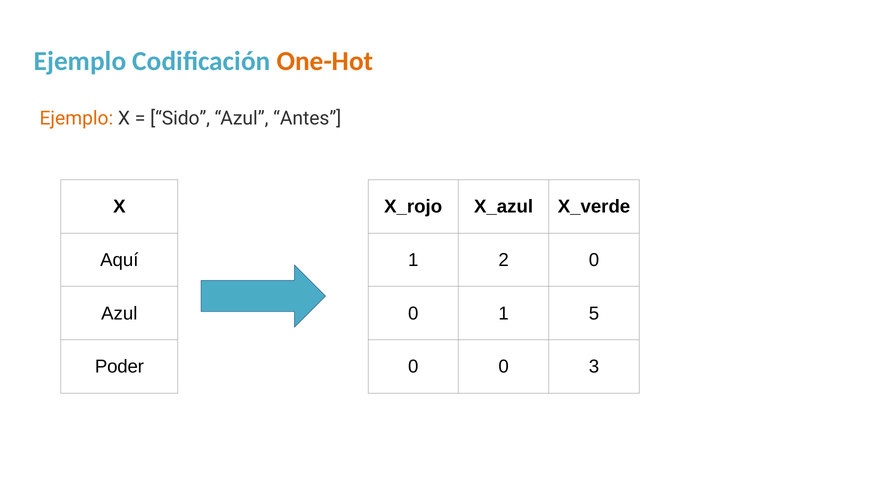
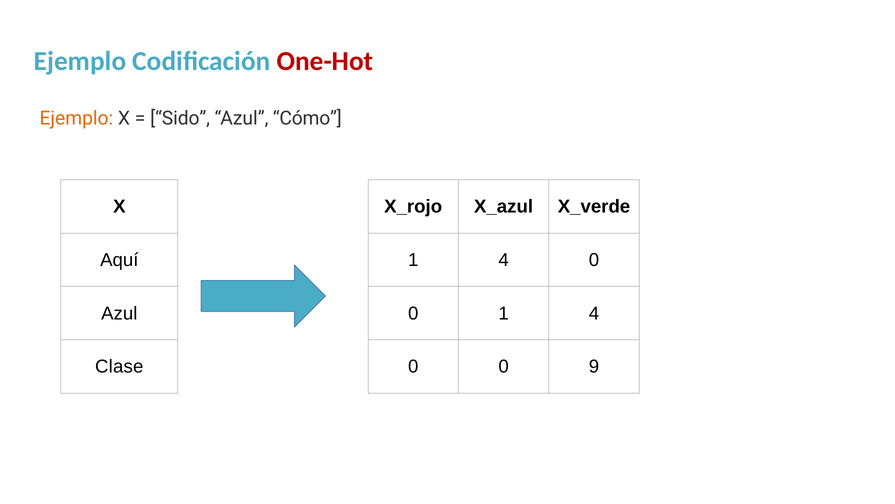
One-Hot colour: orange -> red
Antes: Antes -> Cómo
2 at (504, 260): 2 -> 4
0 1 5: 5 -> 4
Poder: Poder -> Clase
3: 3 -> 9
